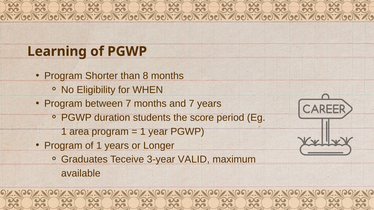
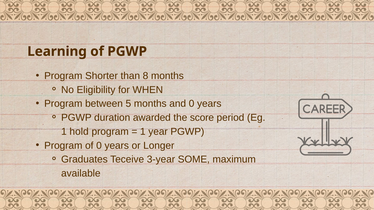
between 7: 7 -> 5
and 7: 7 -> 0
students: students -> awarded
area: area -> hold
of 1: 1 -> 0
VALID: VALID -> SOME
